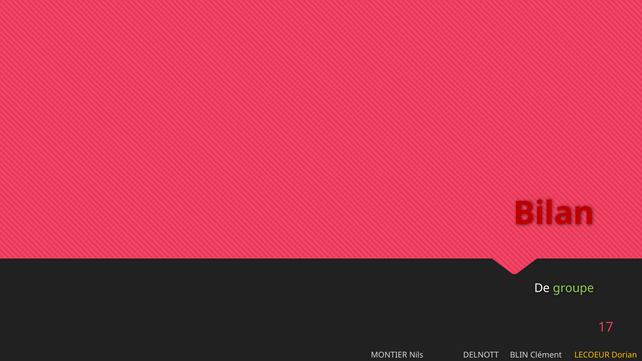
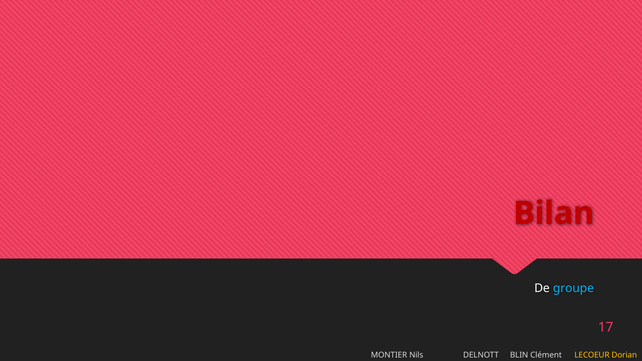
groupe colour: light green -> light blue
